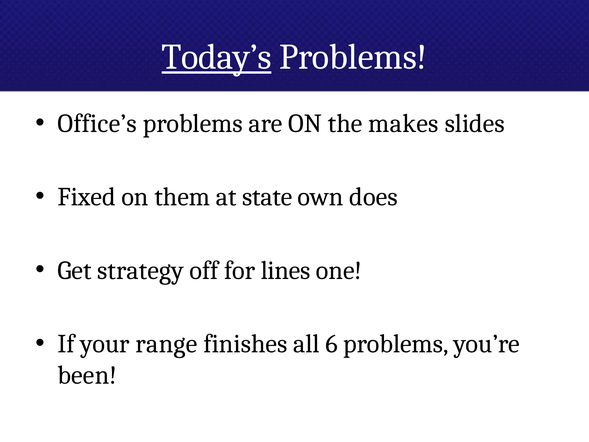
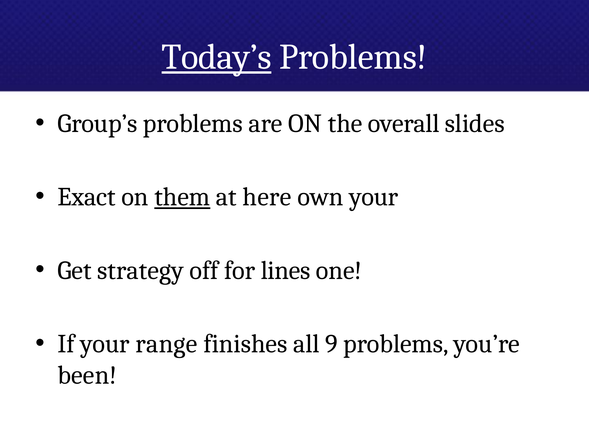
Office’s: Office’s -> Group’s
makes: makes -> overall
Fixed: Fixed -> Exact
them underline: none -> present
state: state -> here
own does: does -> your
6: 6 -> 9
